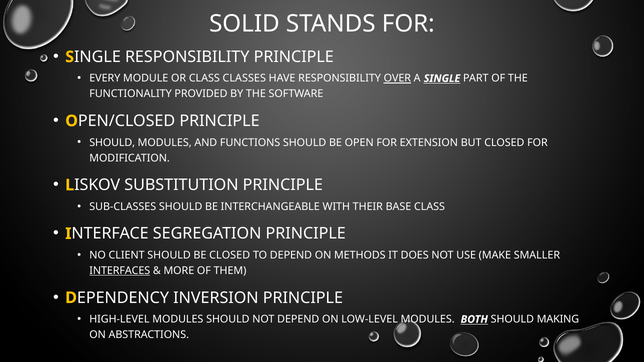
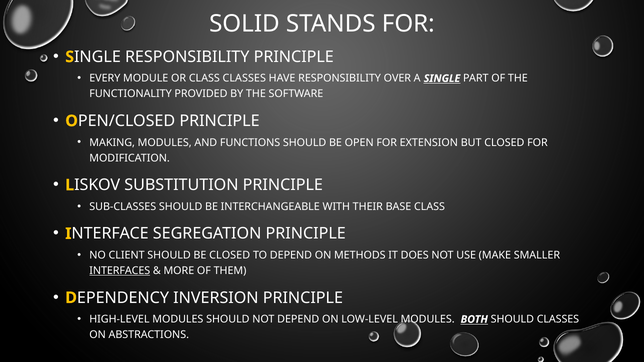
OVER underline: present -> none
SHOULD at (112, 143): SHOULD -> MAKING
SHOULD MAKING: MAKING -> CLASSES
